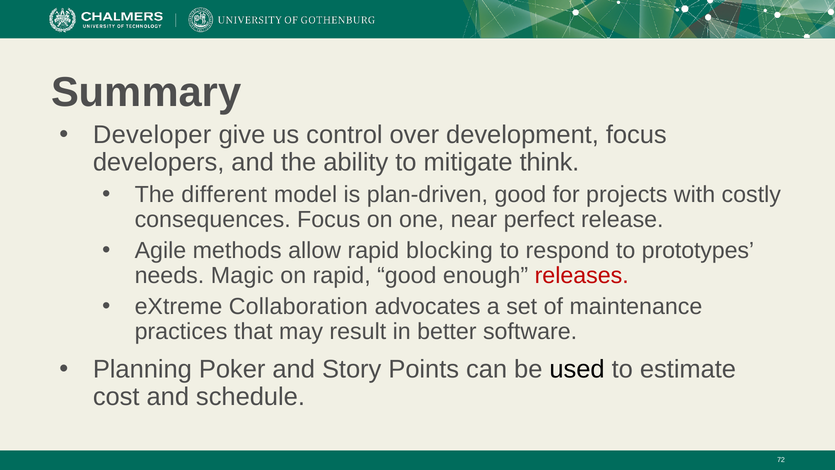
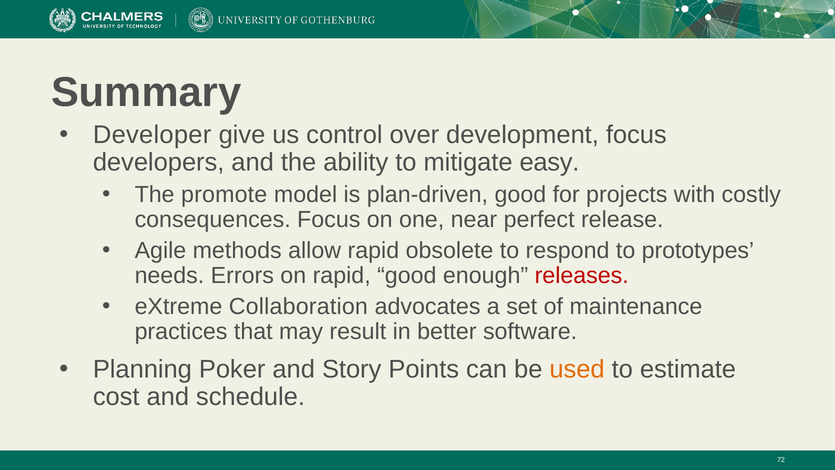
think: think -> easy
different: different -> promote
blocking: blocking -> obsolete
Magic: Magic -> Errors
used colour: black -> orange
